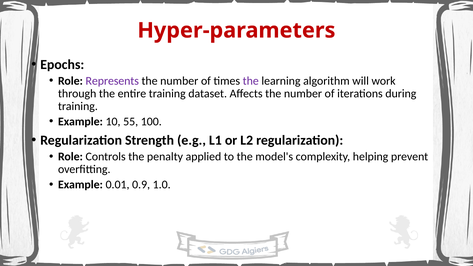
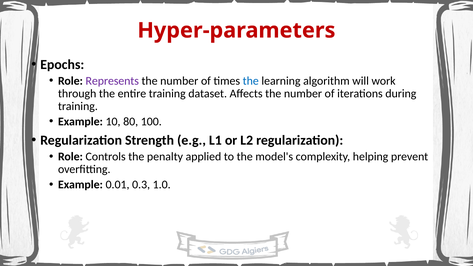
the at (251, 81) colour: purple -> blue
55: 55 -> 80
0.9: 0.9 -> 0.3
